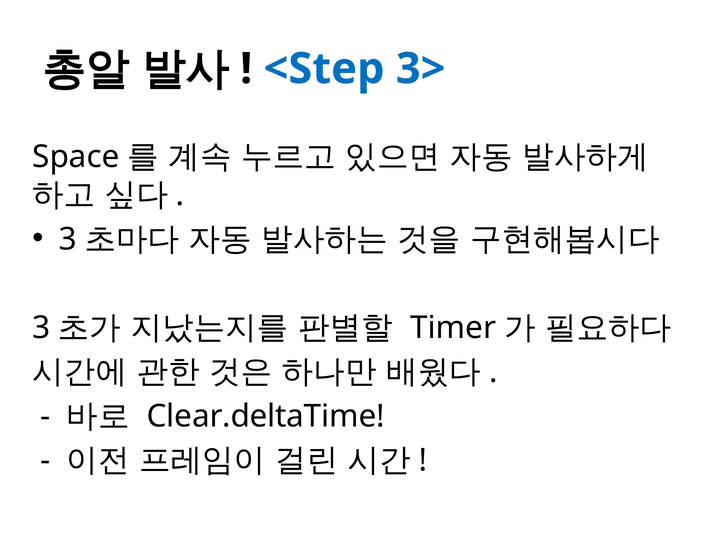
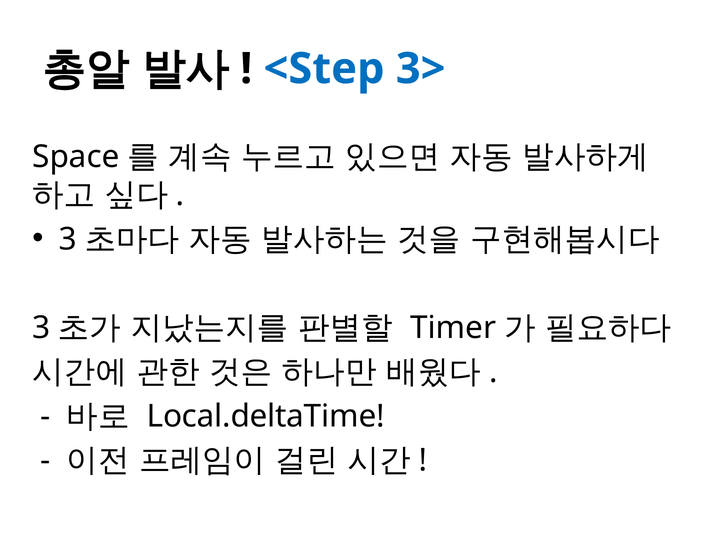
Clear.deltaTime: Clear.deltaTime -> Local.deltaTime
